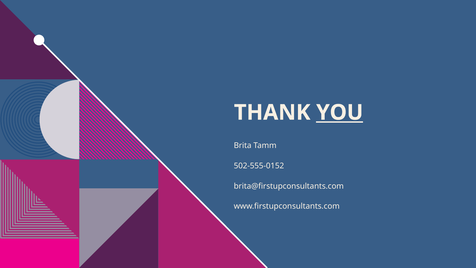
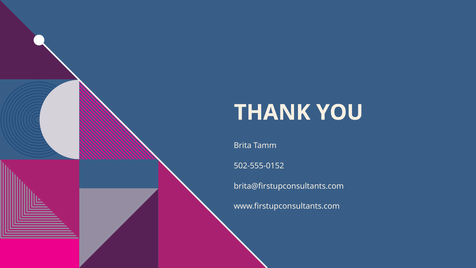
YOU underline: present -> none
